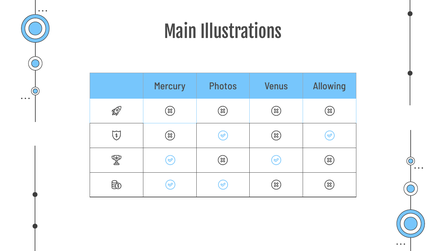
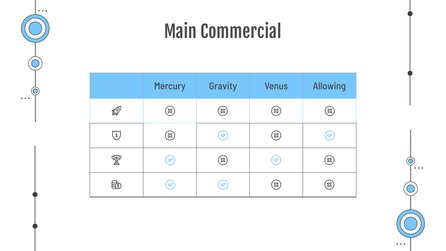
Illustrations: Illustrations -> Commercial
Photos: Photos -> Gravity
